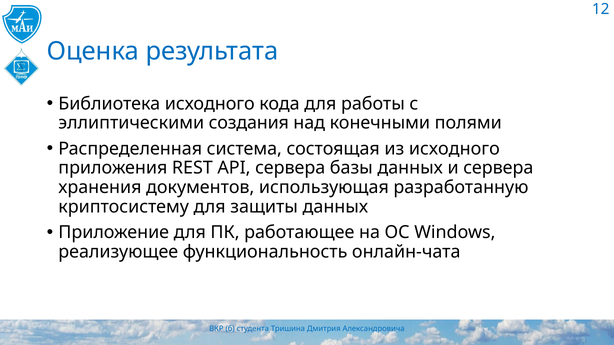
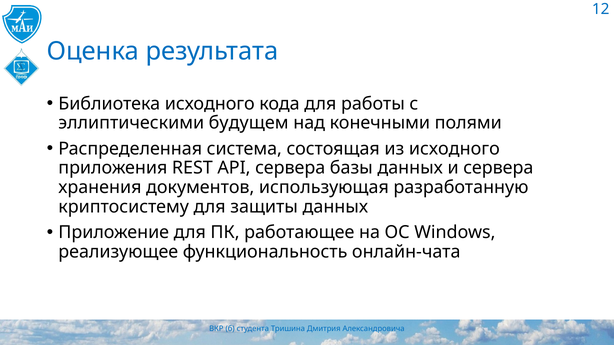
создания: создания -> будущем
